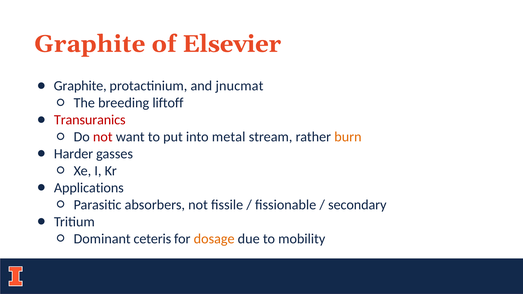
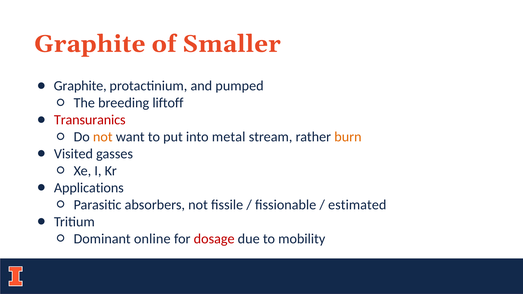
Elsevier: Elsevier -> Smaller
jnucmat: jnucmat -> pumped
not at (103, 137) colour: red -> orange
Harder: Harder -> Visited
secondary: secondary -> estimated
ceteris: ceteris -> online
dosage colour: orange -> red
